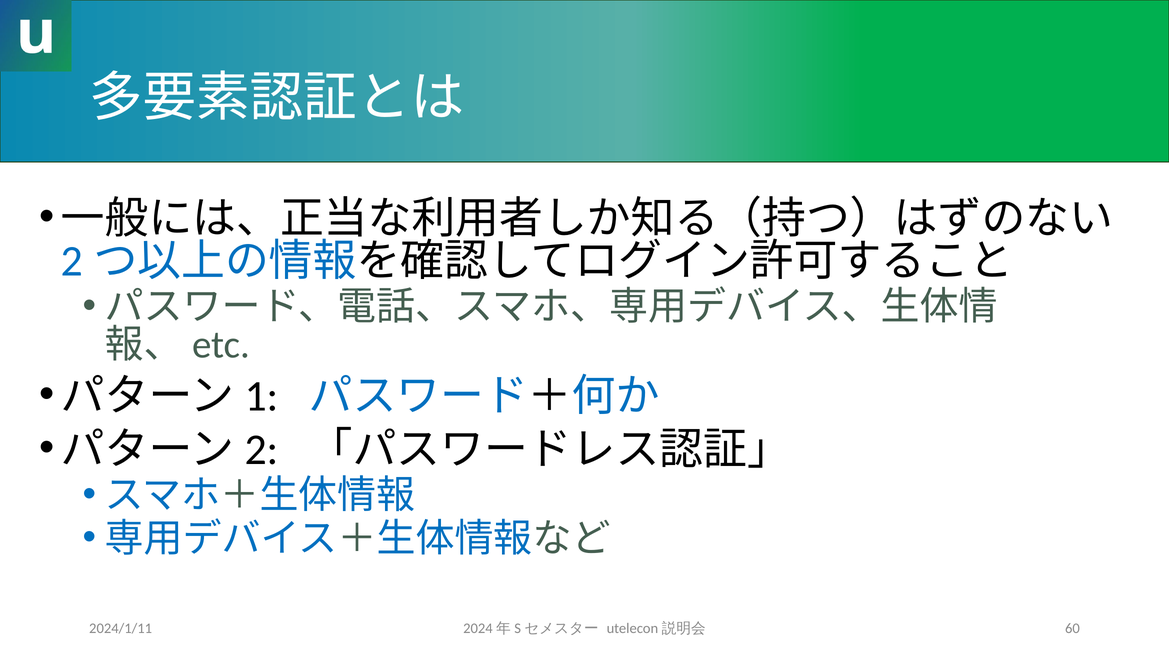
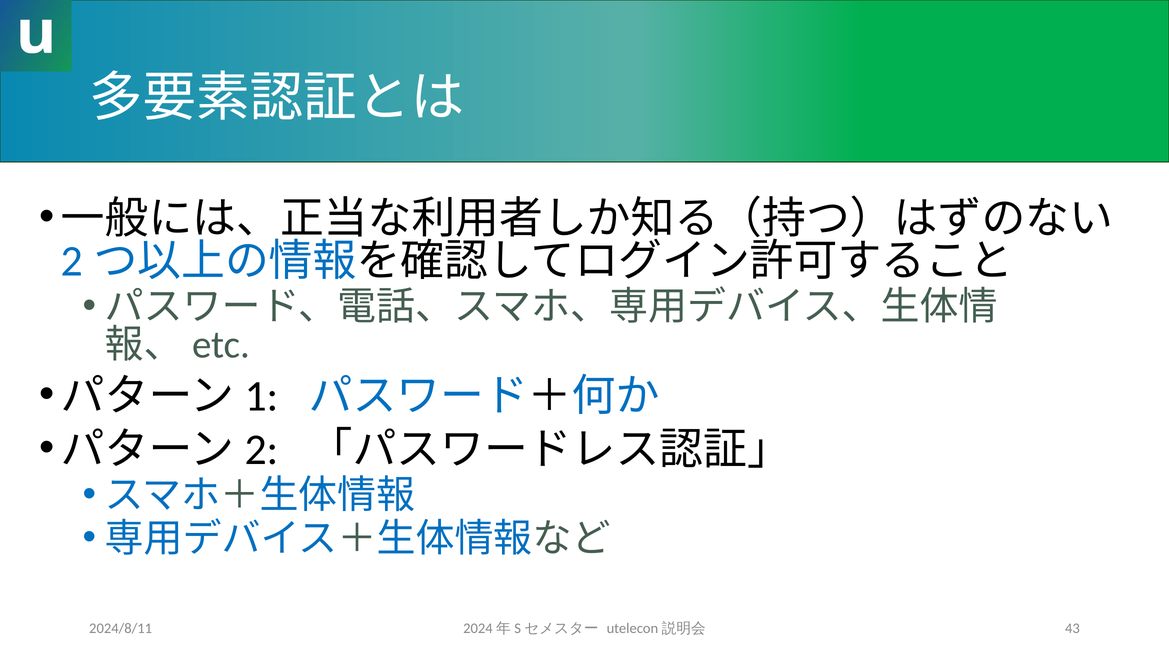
2024/1/11: 2024/1/11 -> 2024/8/11
60: 60 -> 43
